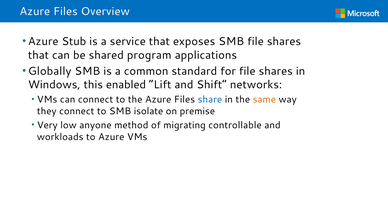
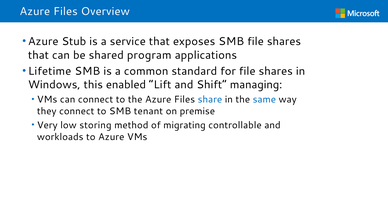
Globally: Globally -> Lifetime
networks: networks -> managing
same colour: orange -> blue
isolate: isolate -> tenant
anyone: anyone -> storing
